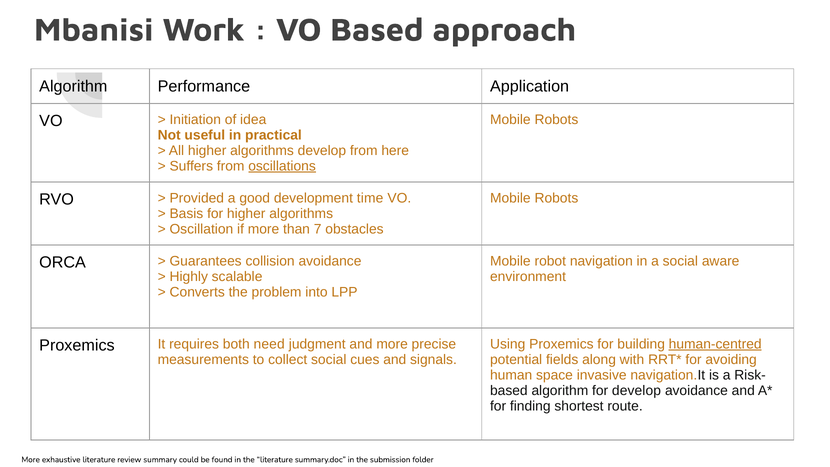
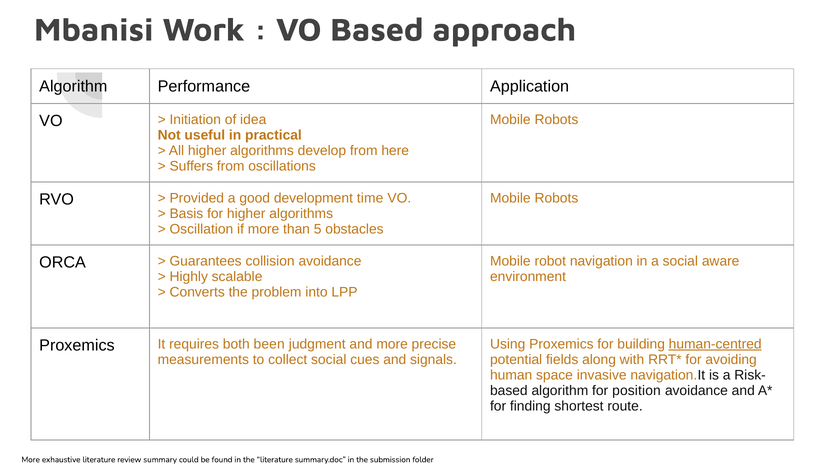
oscillations underline: present -> none
7: 7 -> 5
need: need -> been
for develop: develop -> position
